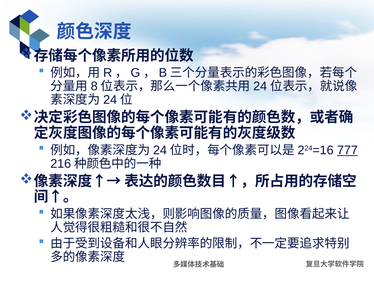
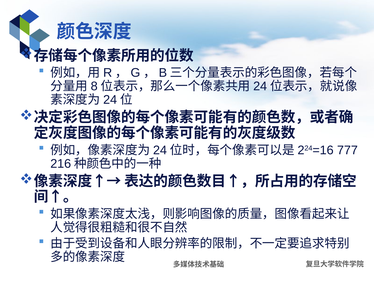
777 underline: present -> none
